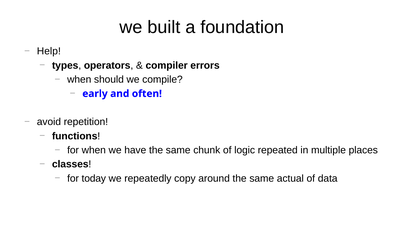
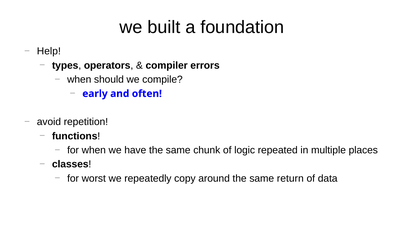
today: today -> worst
actual: actual -> return
